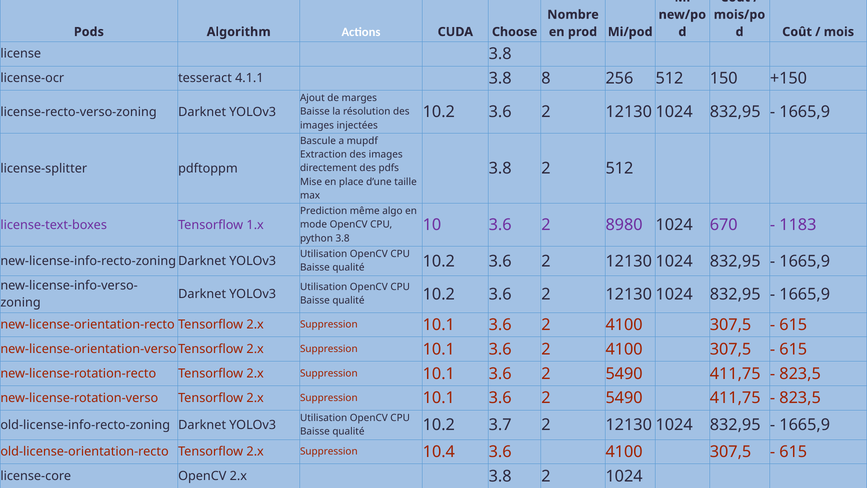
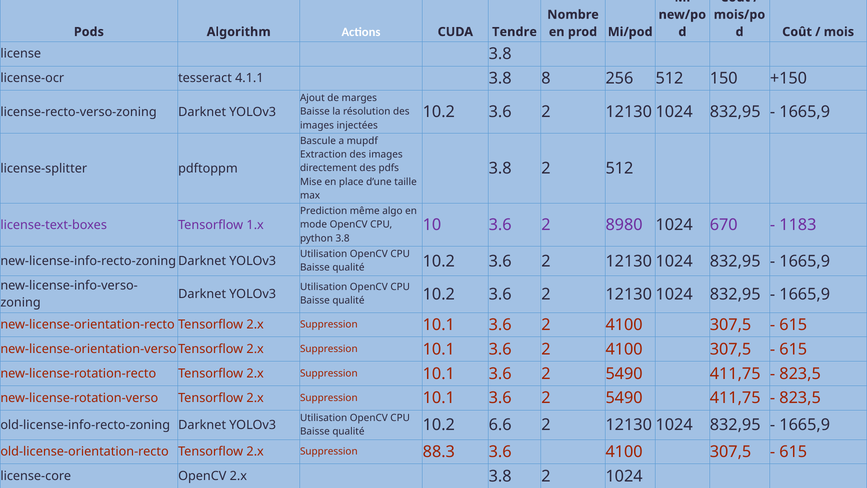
Choose: Choose -> Tendre
3.7: 3.7 -> 6.6
10.4: 10.4 -> 88.3
